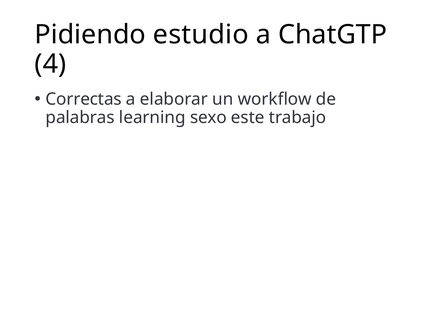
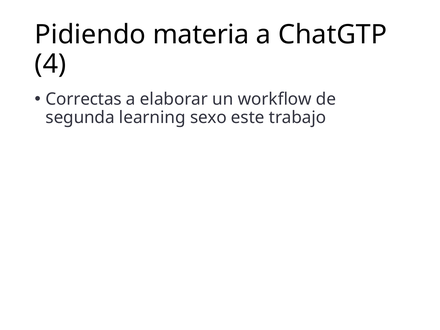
estudio: estudio -> materia
palabras: palabras -> segunda
